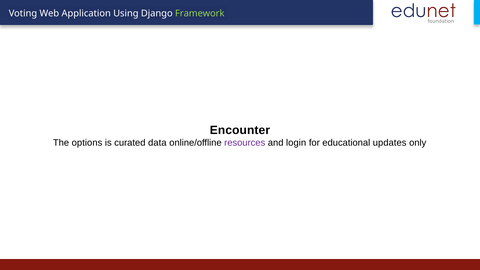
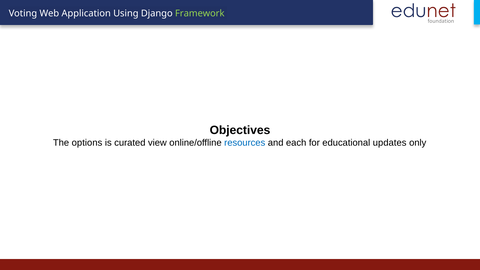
Encounter: Encounter -> Objectives
data: data -> view
resources colour: purple -> blue
login: login -> each
